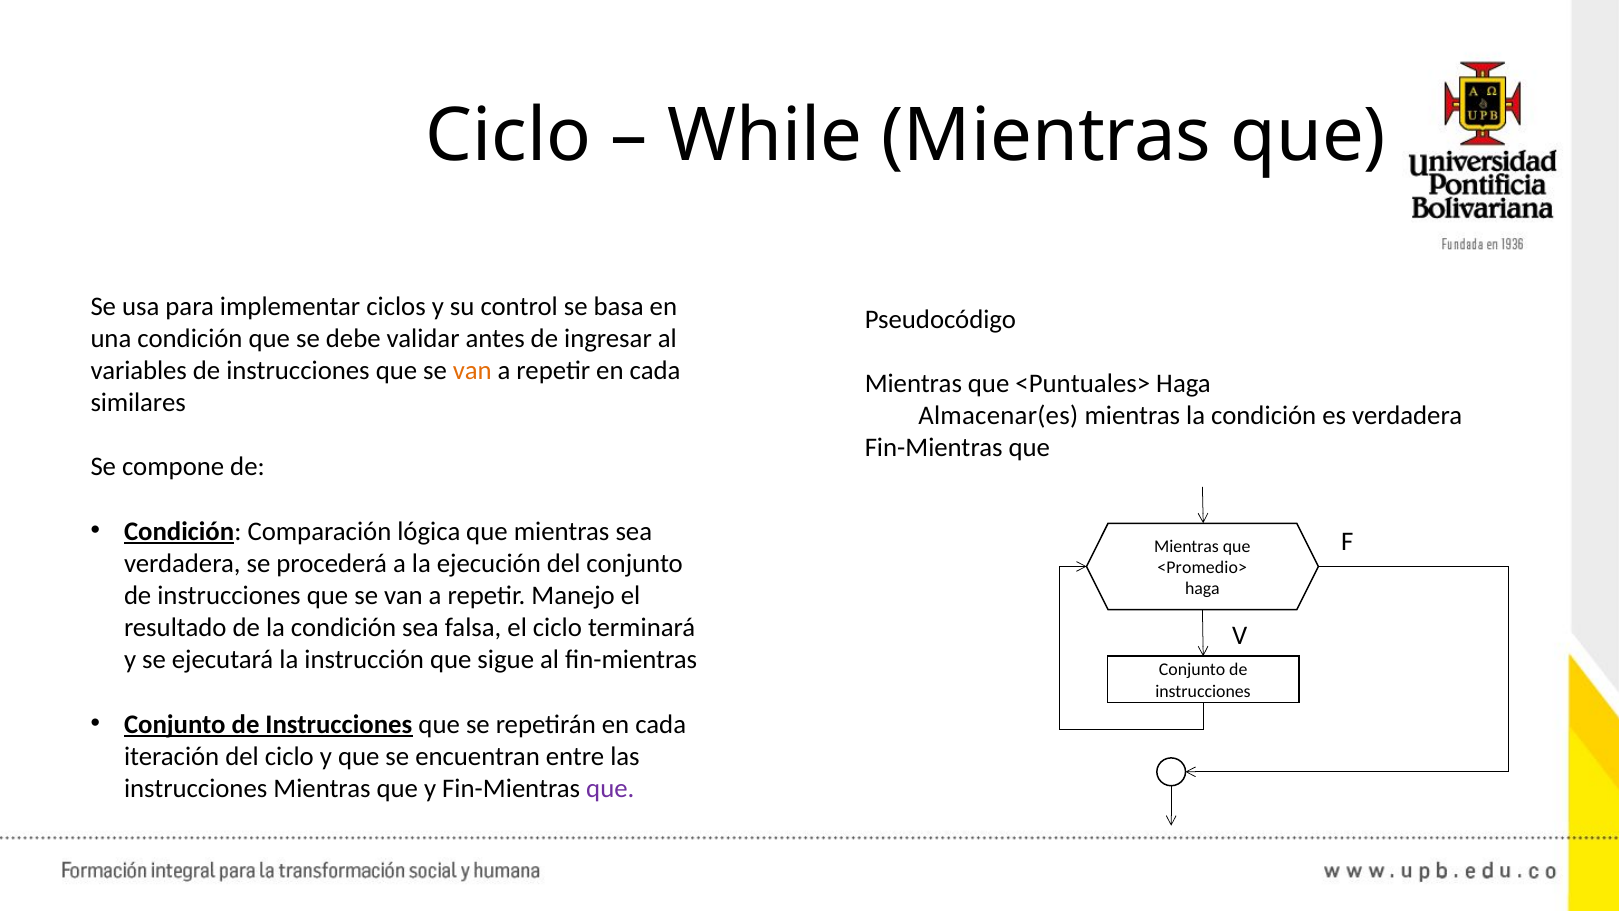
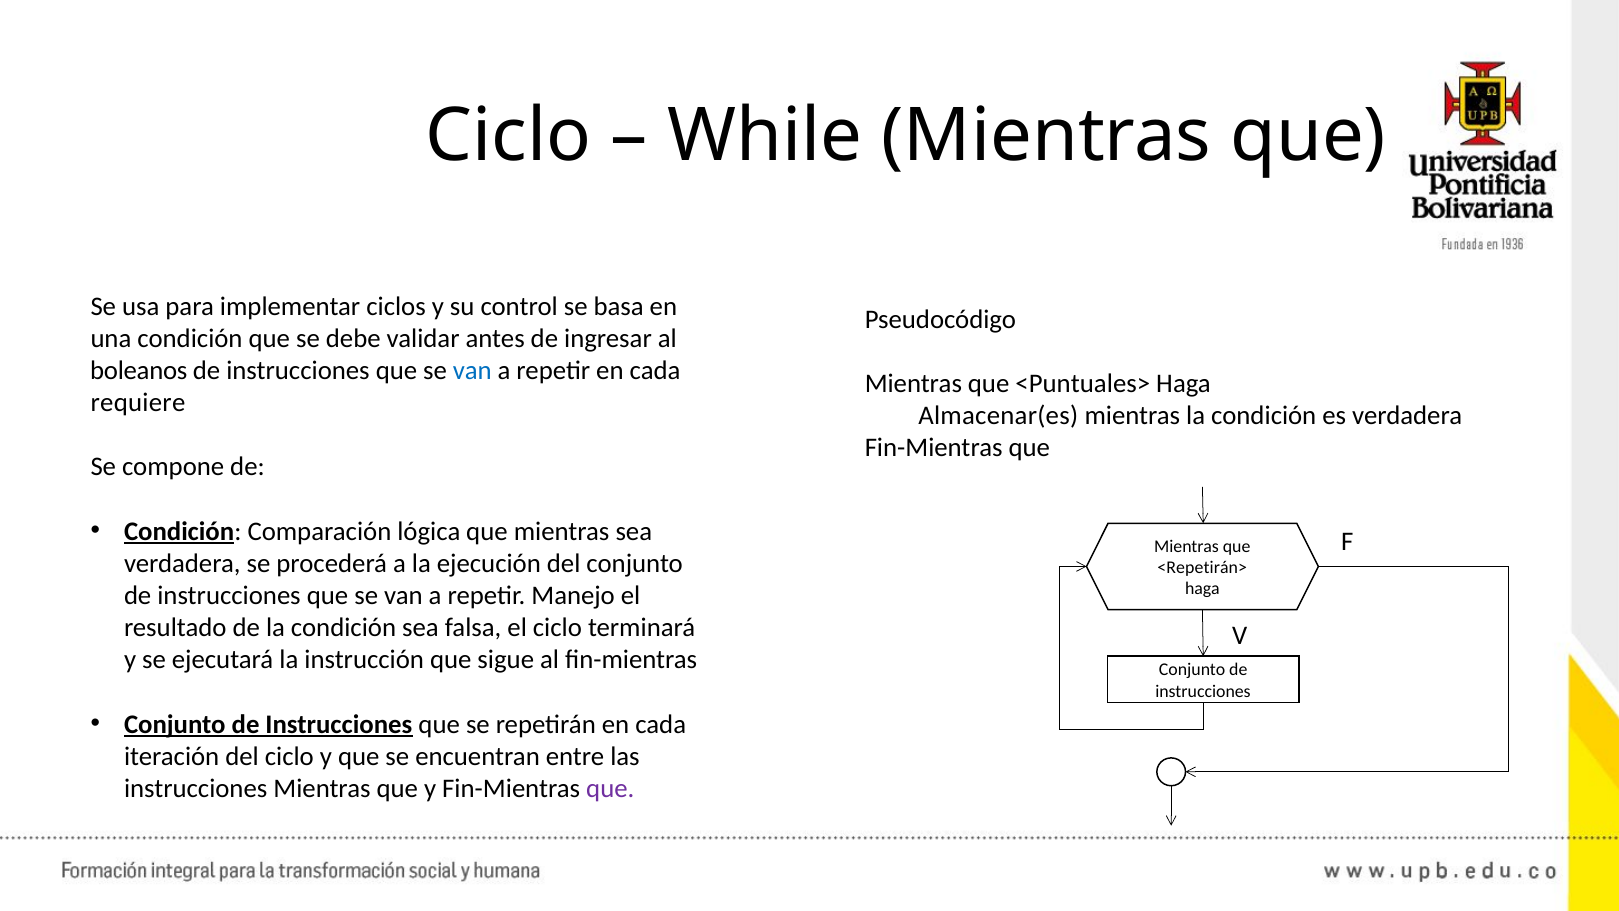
variables: variables -> boleanos
van at (472, 370) colour: orange -> blue
similares: similares -> requiere
<Promedio>: <Promedio> -> <Repetirán>
